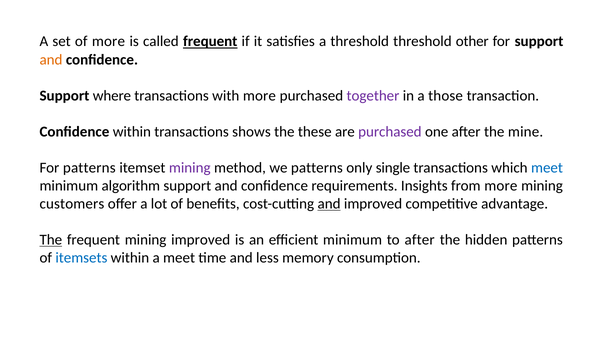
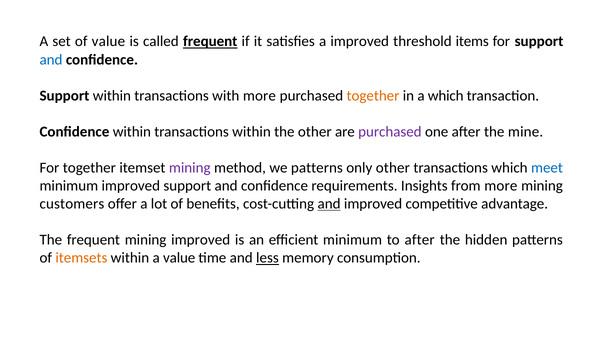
of more: more -> value
a threshold: threshold -> improved
other: other -> items
and at (51, 60) colour: orange -> blue
Support where: where -> within
together at (373, 96) colour: purple -> orange
a those: those -> which
transactions shows: shows -> within
the these: these -> other
For patterns: patterns -> together
only single: single -> other
minimum algorithm: algorithm -> improved
The at (51, 240) underline: present -> none
itemsets colour: blue -> orange
a meet: meet -> value
less underline: none -> present
